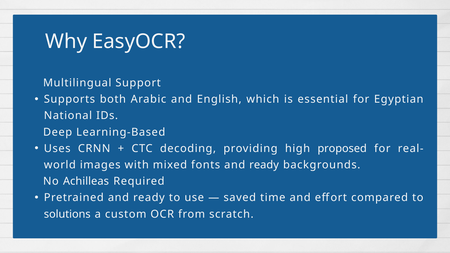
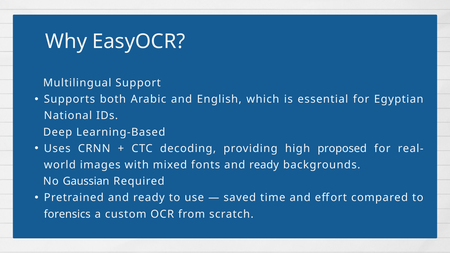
Achilleas: Achilleas -> Gaussian
solutions: solutions -> forensics
